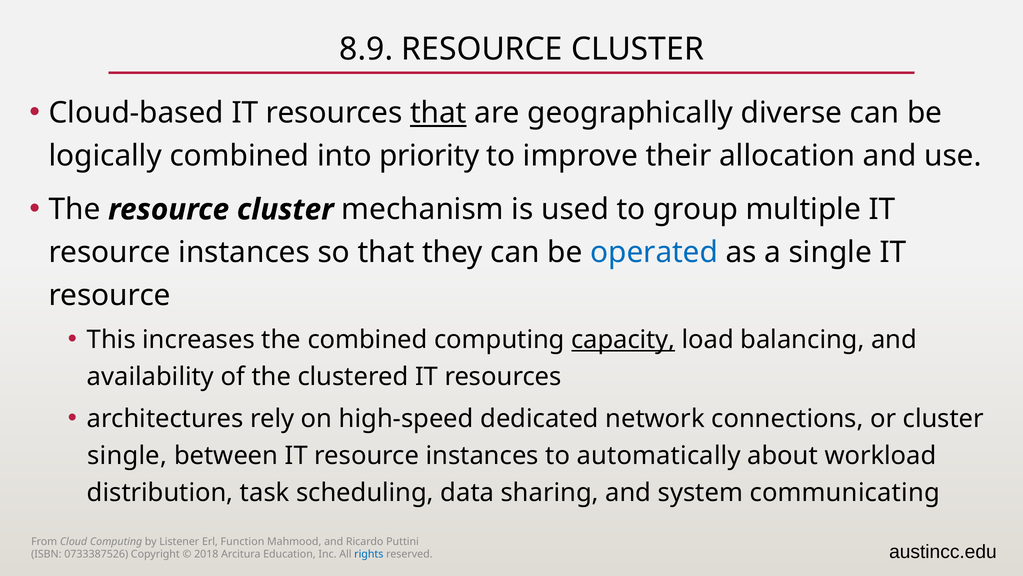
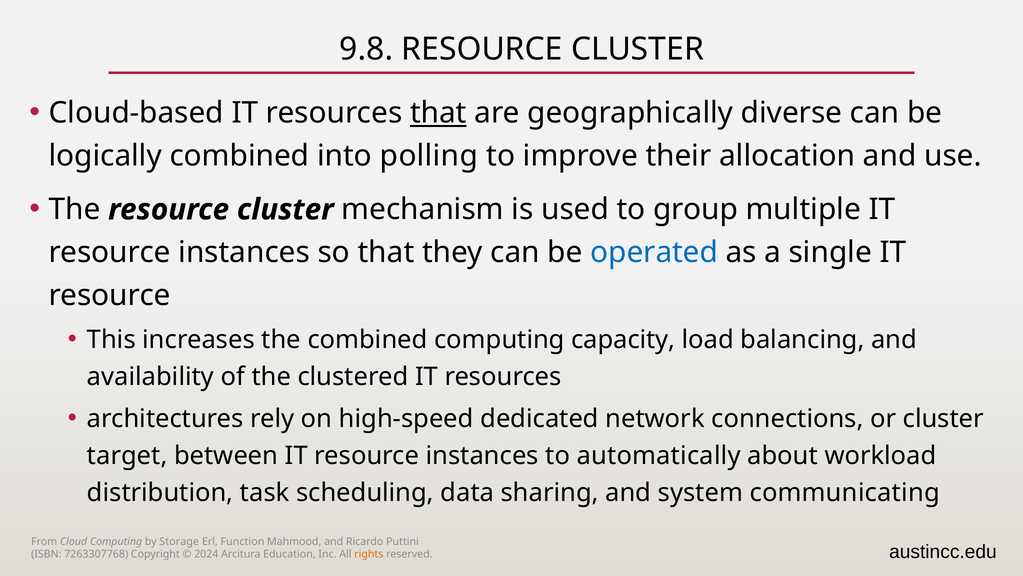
8.9: 8.9 -> 9.8
priority: priority -> polling
capacity underline: present -> none
single at (127, 455): single -> target
Listener: Listener -> Storage
0733387526: 0733387526 -> 7263307768
2018: 2018 -> 2024
rights colour: blue -> orange
